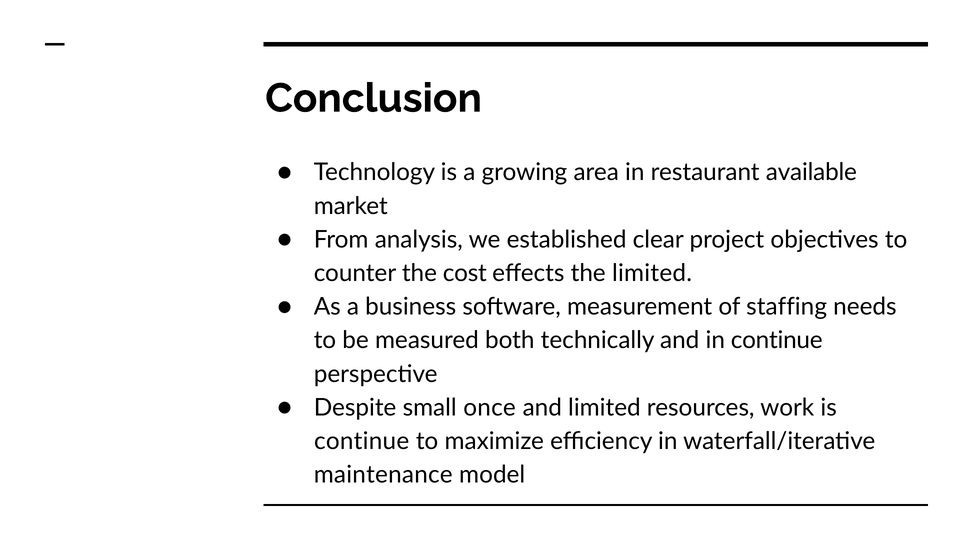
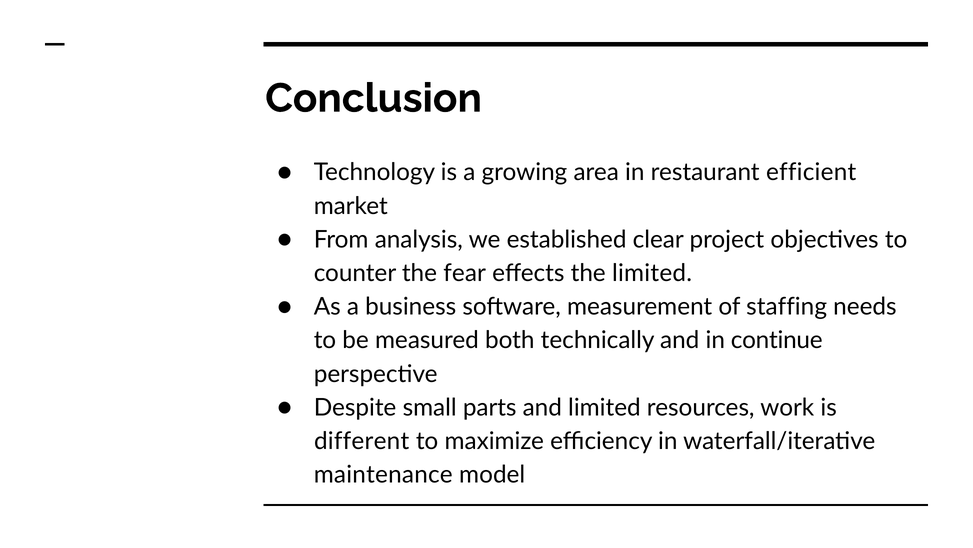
available: available -> efficient
cost: cost -> fear
once: once -> parts
continue at (362, 441): continue -> different
